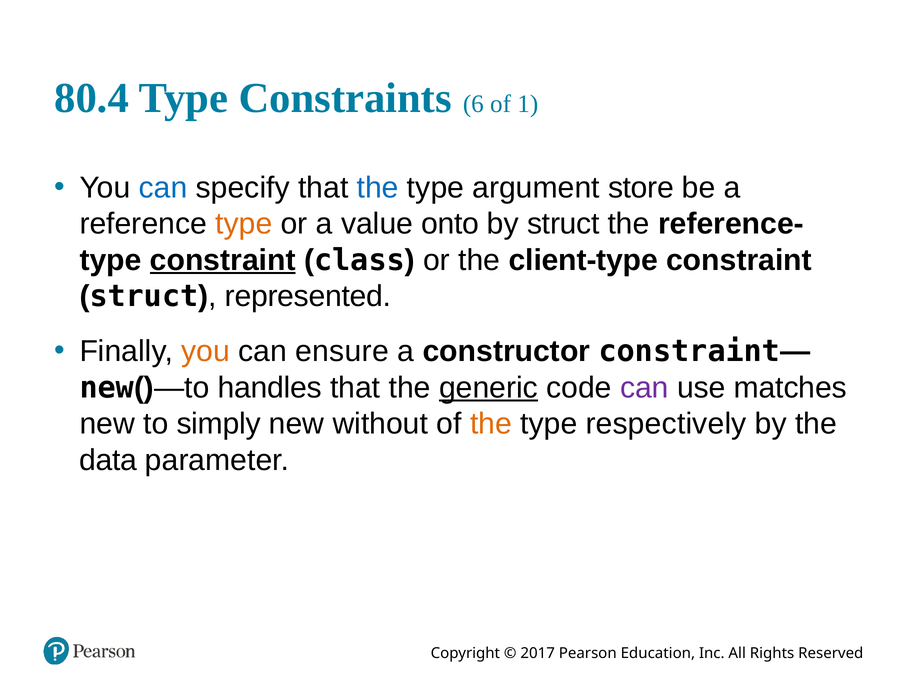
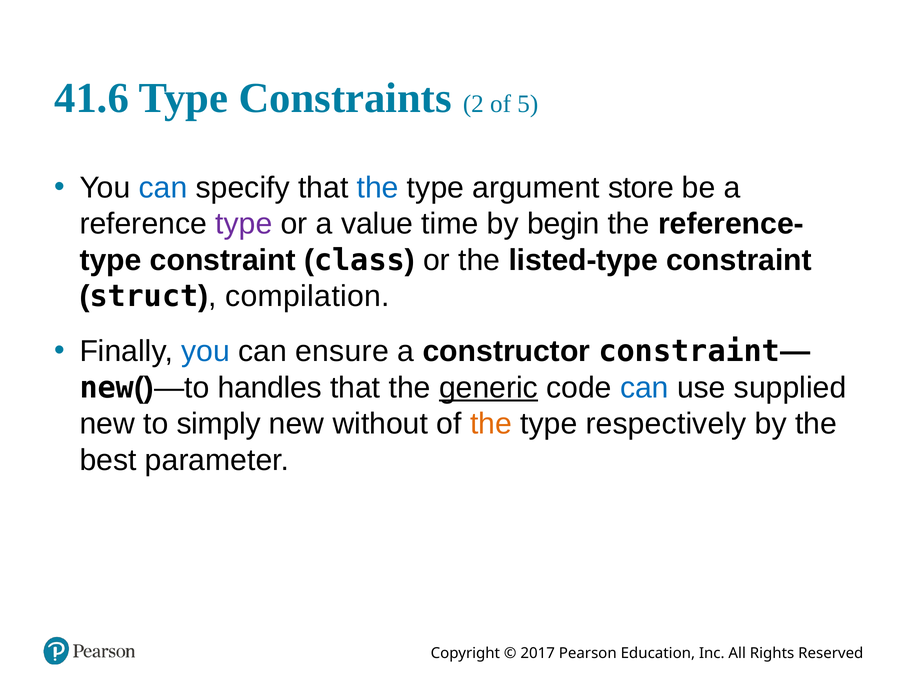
80.4: 80.4 -> 41.6
6: 6 -> 2
1: 1 -> 5
type at (244, 224) colour: orange -> purple
onto: onto -> time
by struct: struct -> begin
constraint at (223, 260) underline: present -> none
client-type: client-type -> listed-type
represented: represented -> compilation
you at (206, 351) colour: orange -> blue
can at (644, 387) colour: purple -> blue
matches: matches -> supplied
data: data -> best
